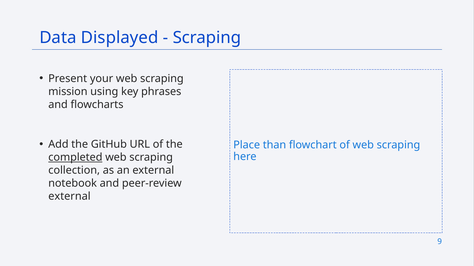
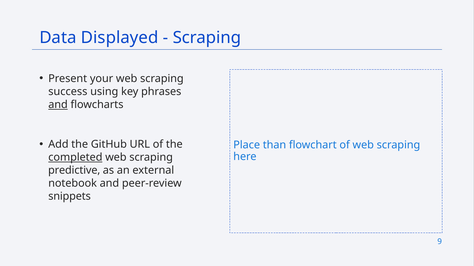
mission: mission -> success
and at (58, 105) underline: none -> present
collection: collection -> predictive
external at (69, 197): external -> snippets
